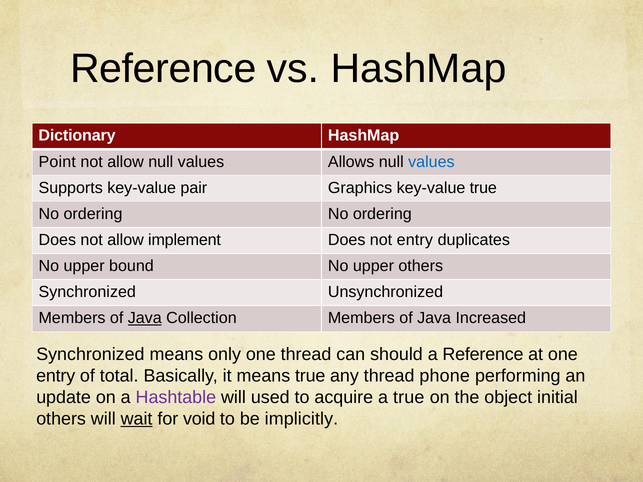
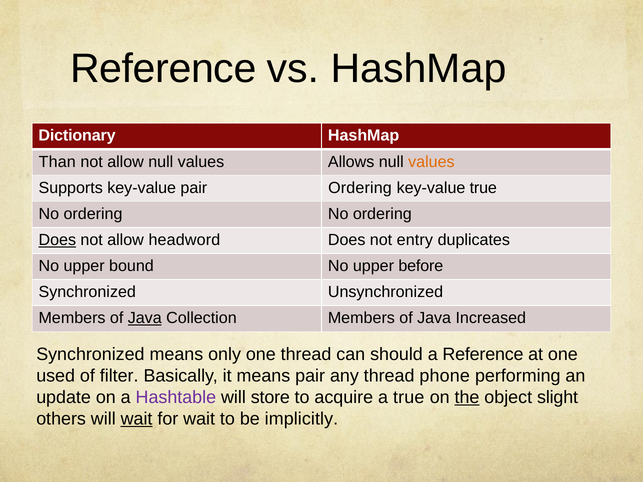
Point: Point -> Than
values at (431, 162) colour: blue -> orange
pair Graphics: Graphics -> Ordering
Does at (57, 240) underline: none -> present
implement: implement -> headword
upper others: others -> before
entry at (56, 376): entry -> used
total: total -> filter
means true: true -> pair
used: used -> store
the underline: none -> present
initial: initial -> slight
for void: void -> wait
